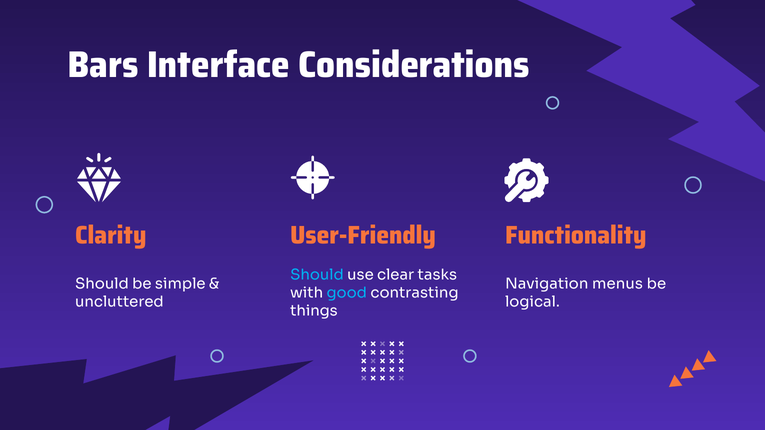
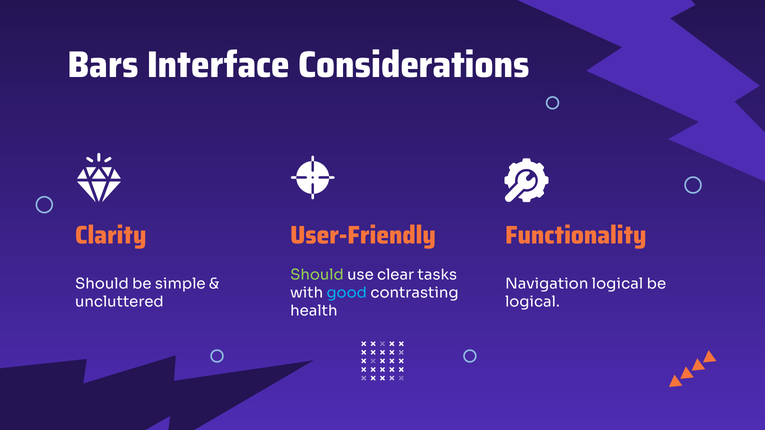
Should at (317, 275) colour: light blue -> light green
Navigation menus: menus -> logical
things: things -> health
